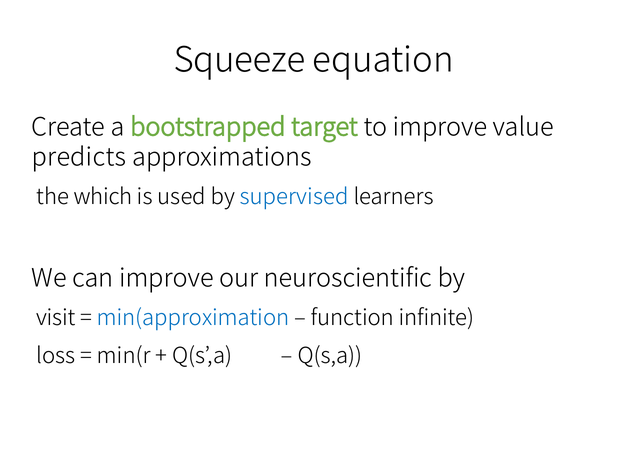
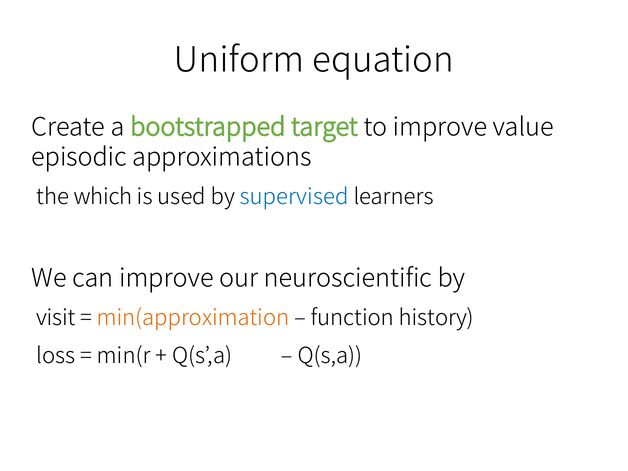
Squeeze: Squeeze -> Uniform
predicts: predicts -> episodic
min(approximation colour: blue -> orange
infinite: infinite -> history
